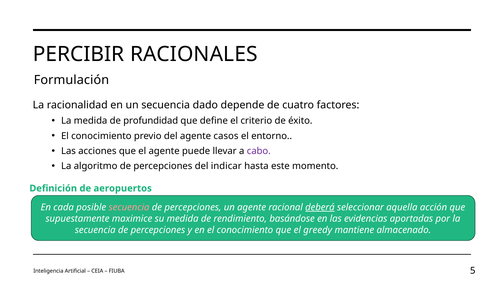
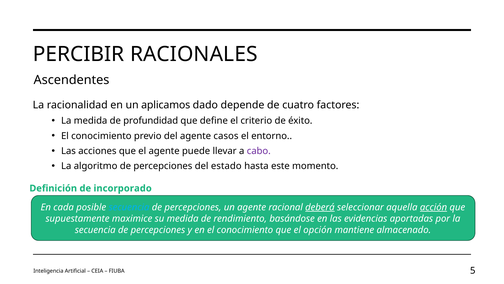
Formulación: Formulación -> Ascendentes
un secuencia: secuencia -> aplicamos
indicar: indicar -> estado
aeropuertos: aeropuertos -> incorporado
secuencia at (129, 207) colour: pink -> light blue
acción underline: none -> present
greedy: greedy -> opción
